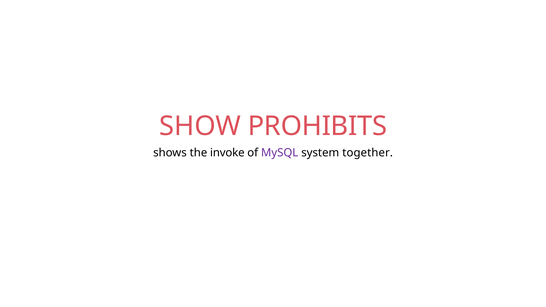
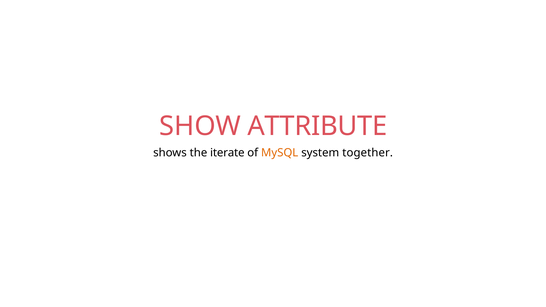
PROHIBITS: PROHIBITS -> ATTRIBUTE
invoke: invoke -> iterate
MySQL colour: purple -> orange
